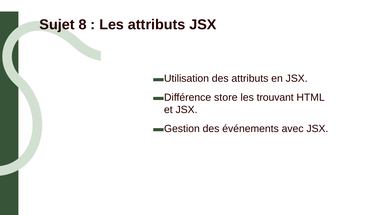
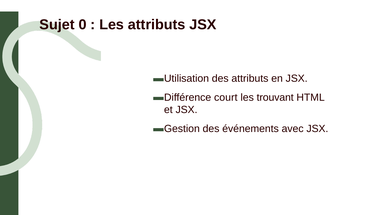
8: 8 -> 0
store: store -> court
